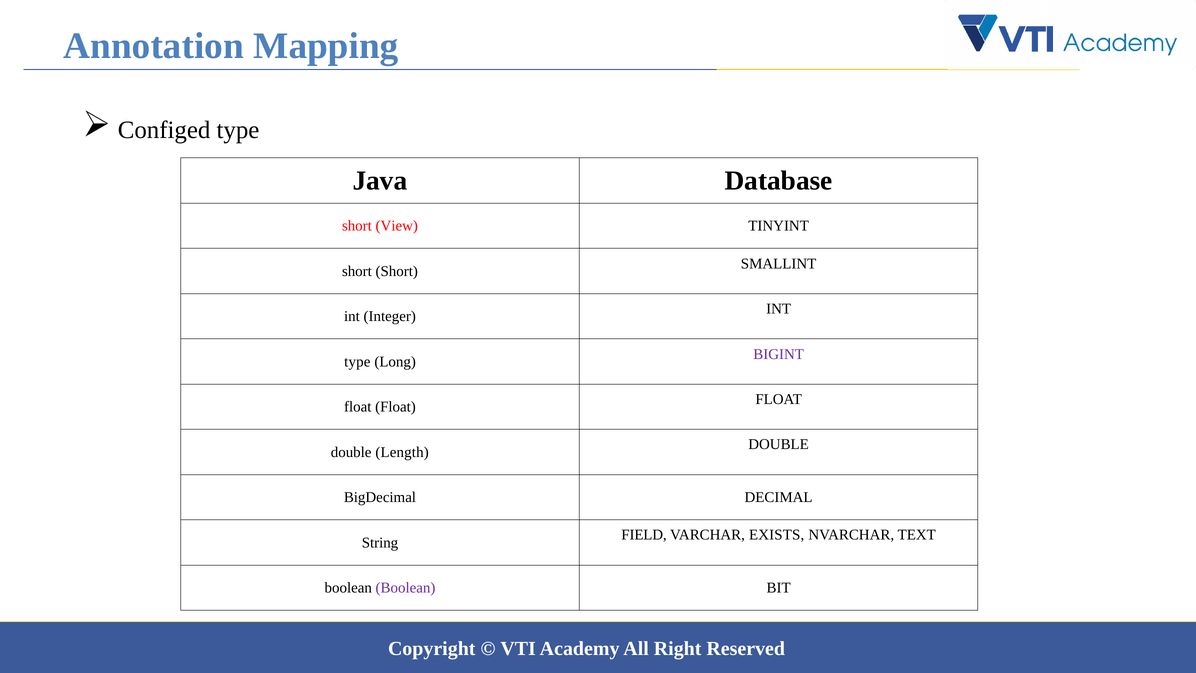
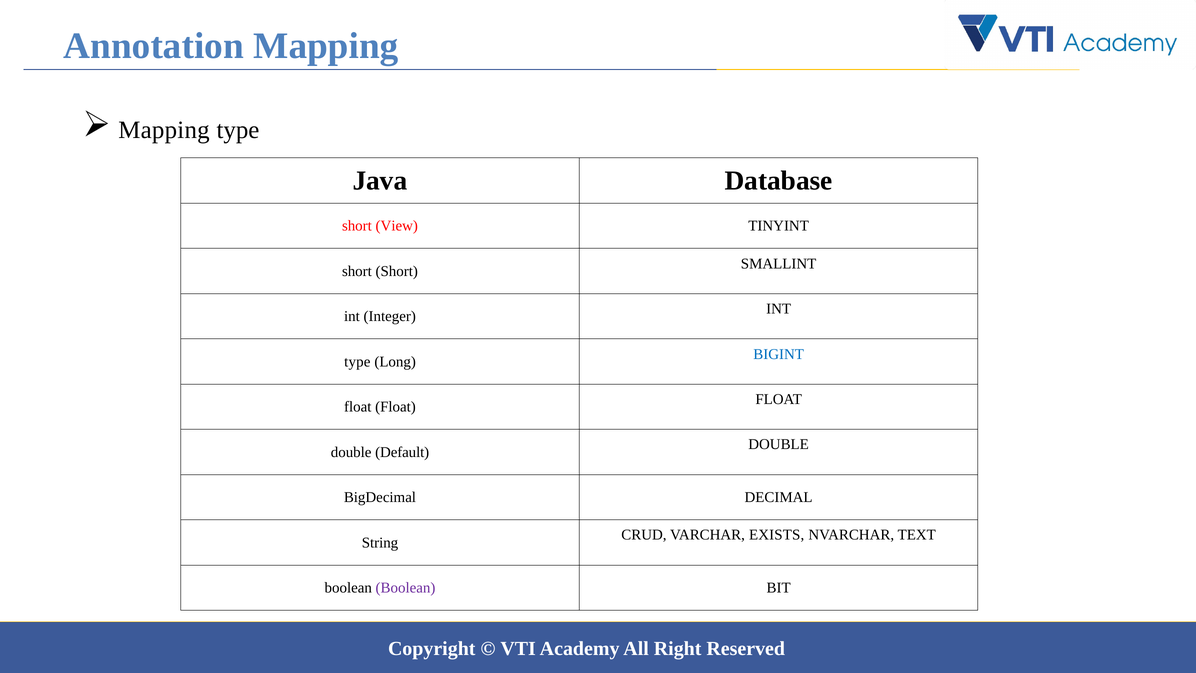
Configed at (164, 130): Configed -> Mapping
BIGINT colour: purple -> blue
Length: Length -> Default
FIELD: FIELD -> CRUD
